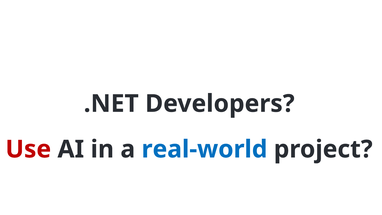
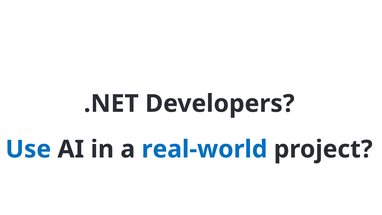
Use colour: red -> blue
